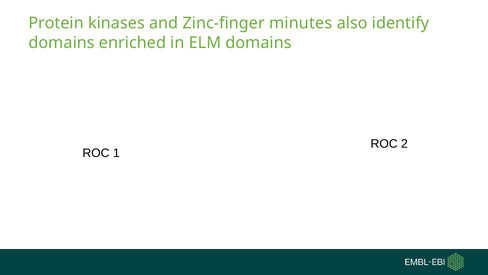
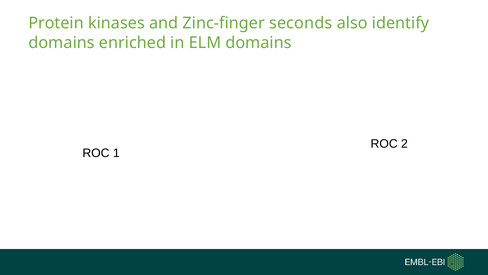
minutes: minutes -> seconds
